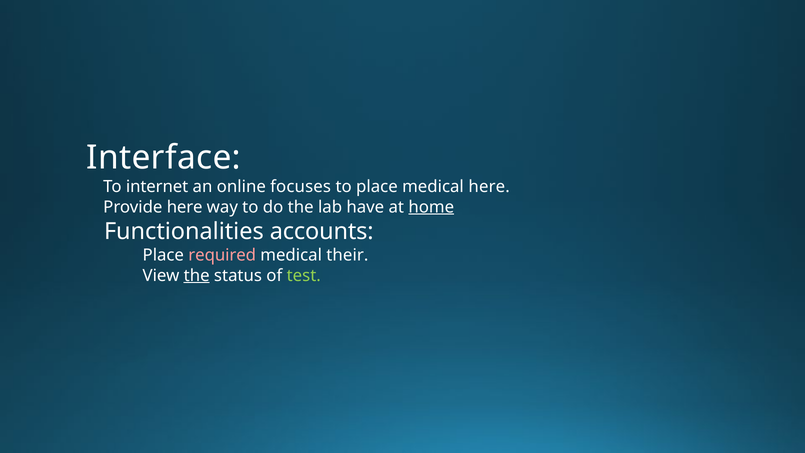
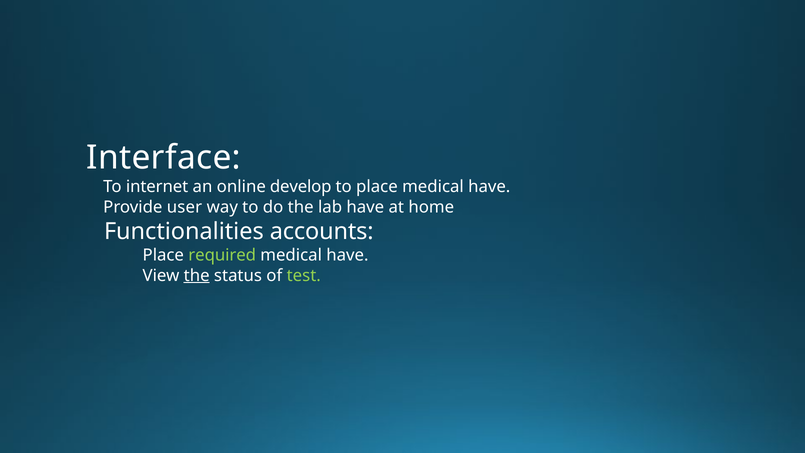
focuses: focuses -> develop
place medical here: here -> have
Provide here: here -> user
home underline: present -> none
required colour: pink -> light green
their at (347, 255): their -> have
